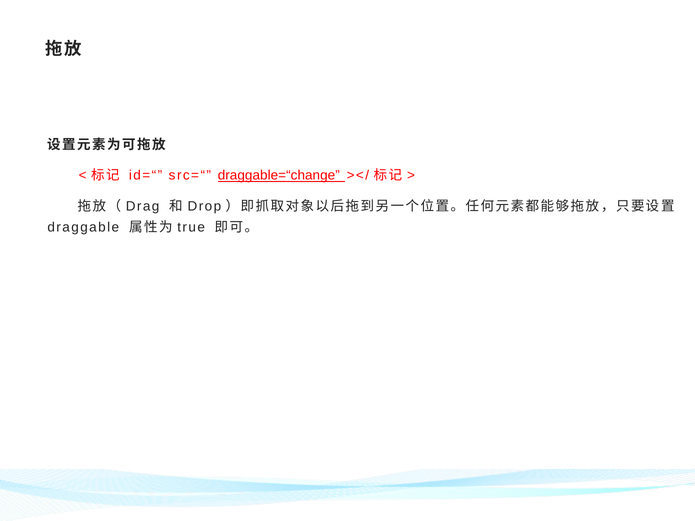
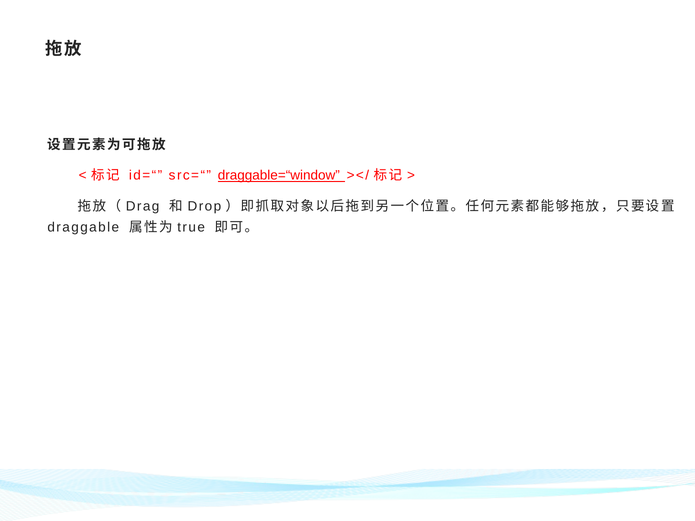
draggable=“change: draggable=“change -> draggable=“window
